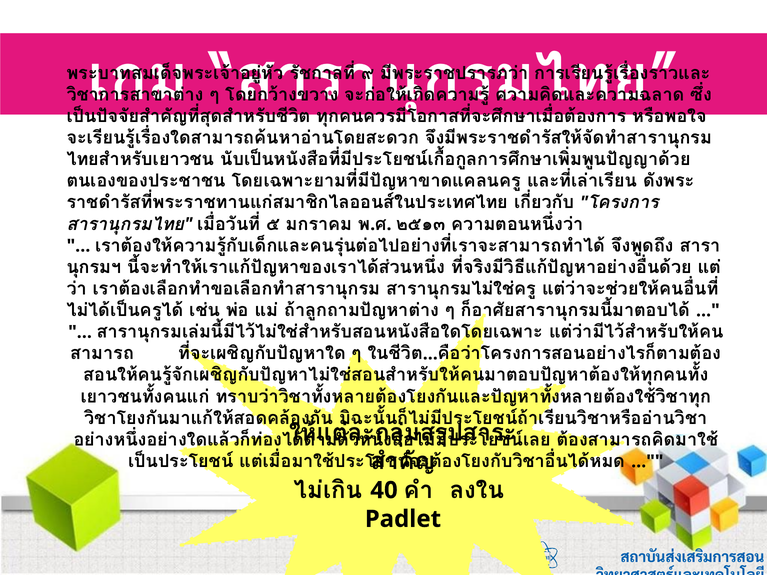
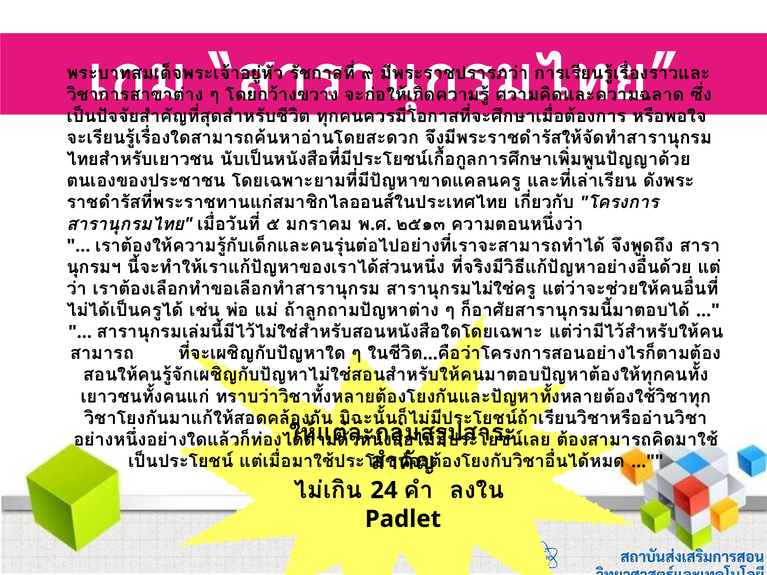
40: 40 -> 24
